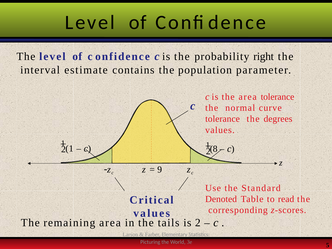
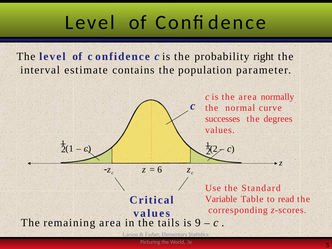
area tolerance: tolerance -> normally
tolerance at (223, 119): tolerance -> successes
1 8: 8 -> 2
9: 9 -> 6
Denoted: Denoted -> Variable
is 2: 2 -> 9
